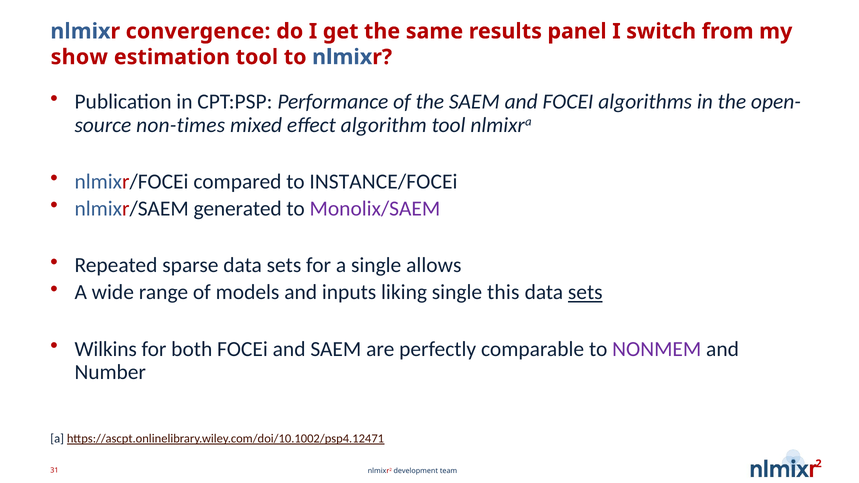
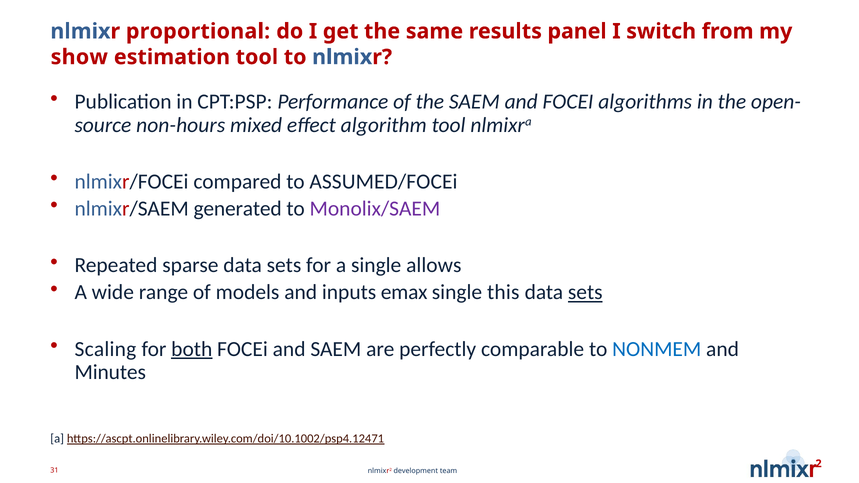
convergence: convergence -> proportional
non-times: non-times -> non-hours
INSTANCE/FOCEi: INSTANCE/FOCEi -> ASSUMED/FOCEi
liking: liking -> emax
Wilkins: Wilkins -> Scaling
both underline: none -> present
NONMEM colour: purple -> blue
Number: Number -> Minutes
